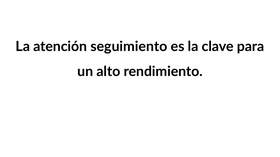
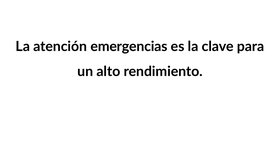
seguimiento: seguimiento -> emergencias
